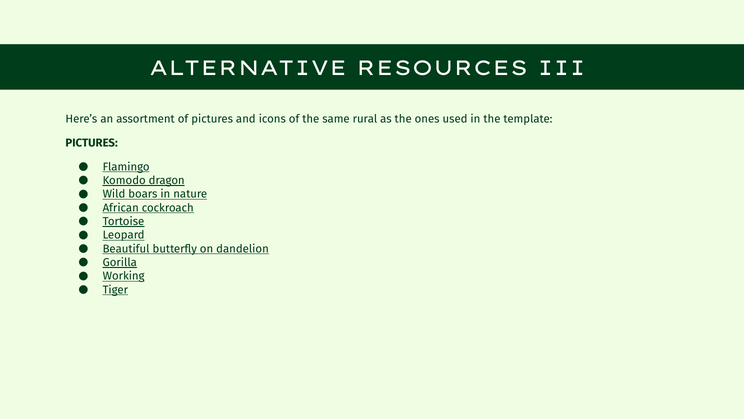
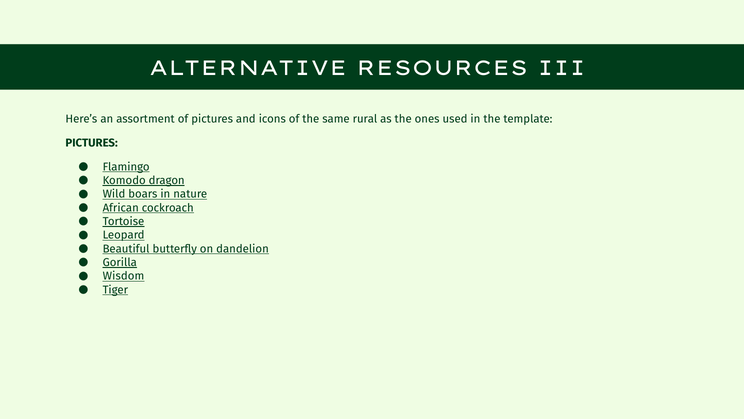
Working: Working -> Wisdom
